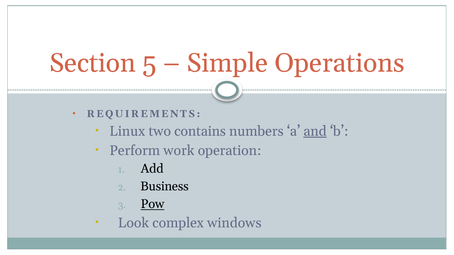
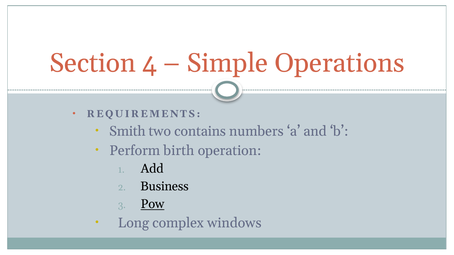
5: 5 -> 4
Linux: Linux -> Smith
and underline: present -> none
work: work -> birth
Look: Look -> Long
